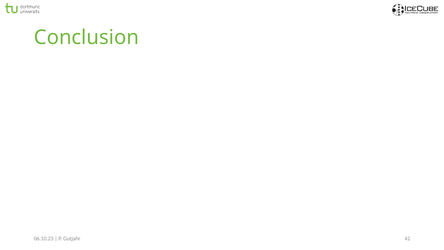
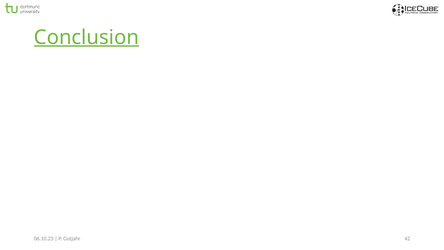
Conclusion underline: none -> present
